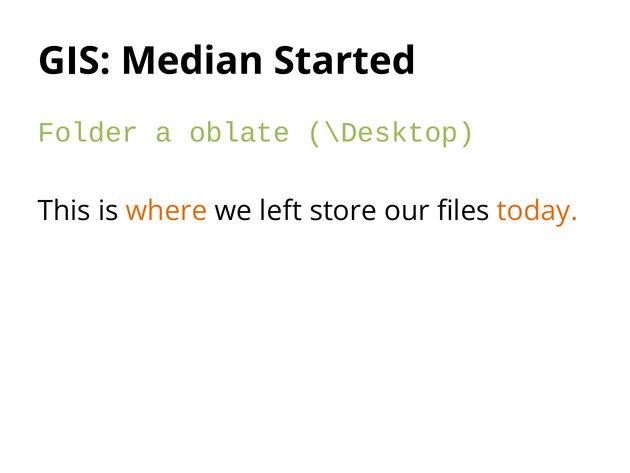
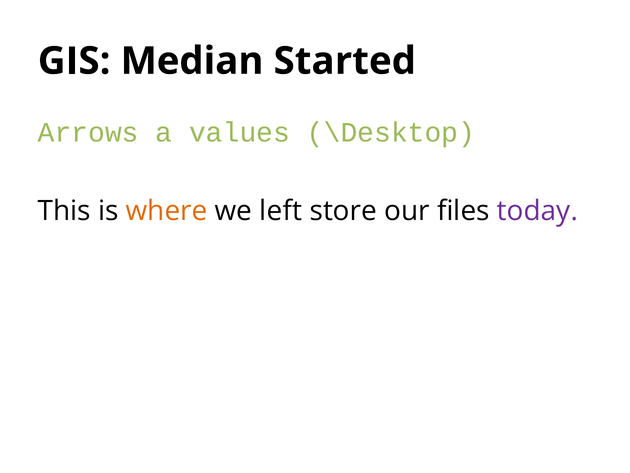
Folder: Folder -> Arrows
oblate: oblate -> values
today colour: orange -> purple
